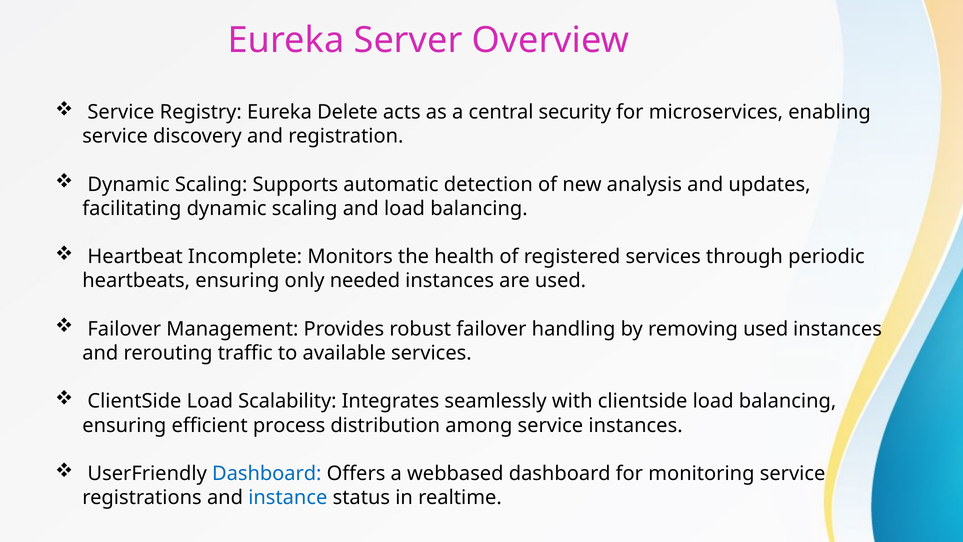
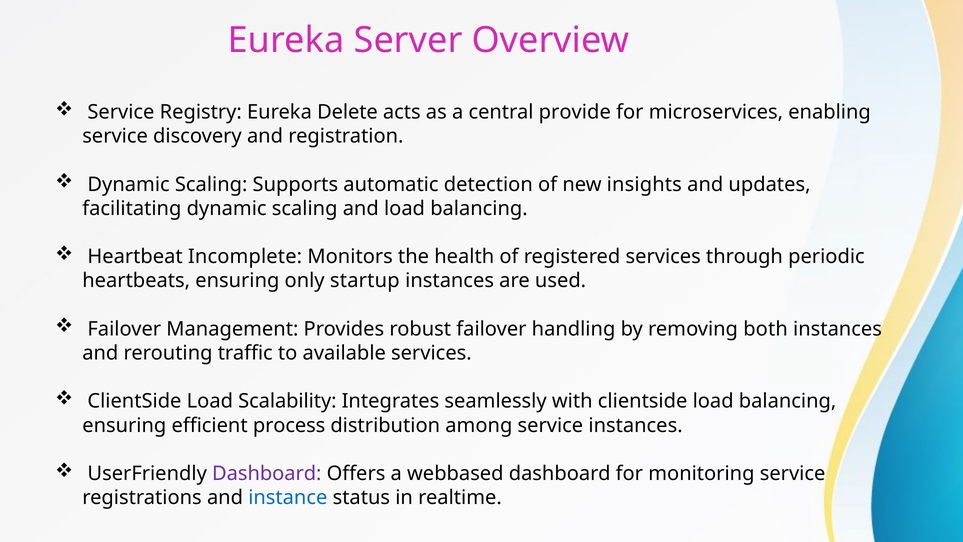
security: security -> provide
analysis: analysis -> insights
needed: needed -> startup
removing used: used -> both
Dashboard at (267, 473) colour: blue -> purple
